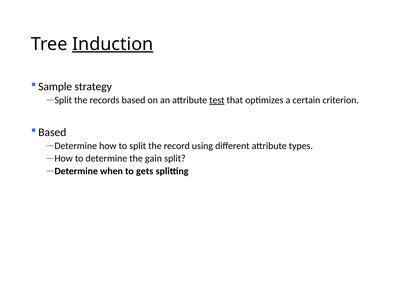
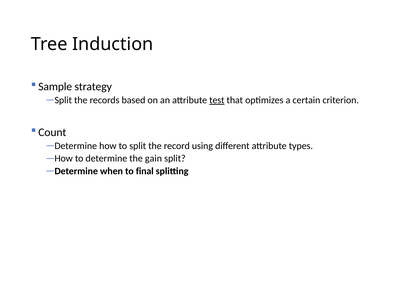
Induction underline: present -> none
Based at (52, 132): Based -> Count
gets: gets -> final
